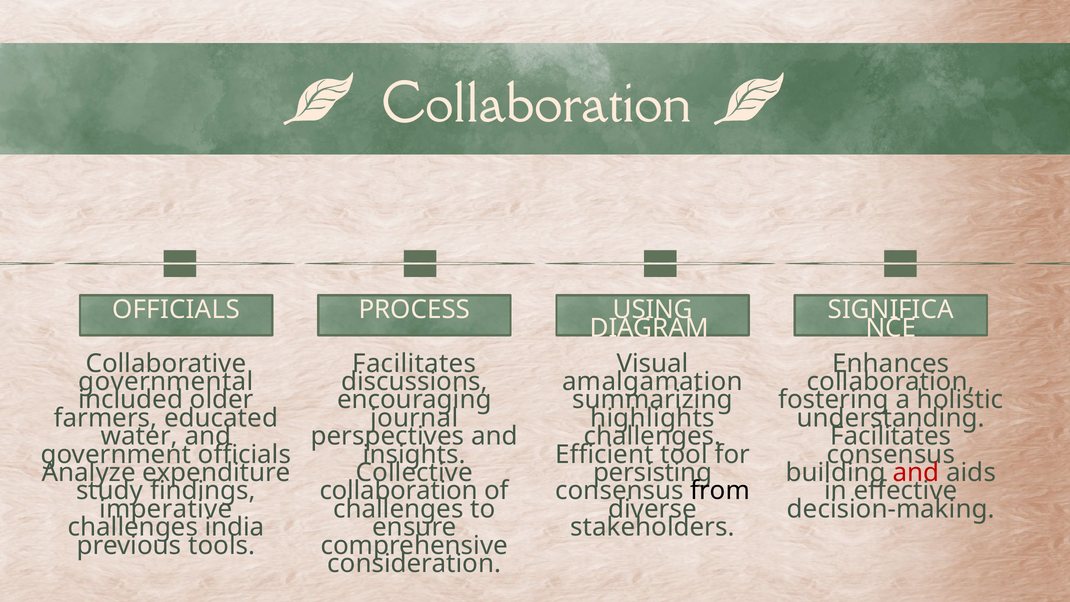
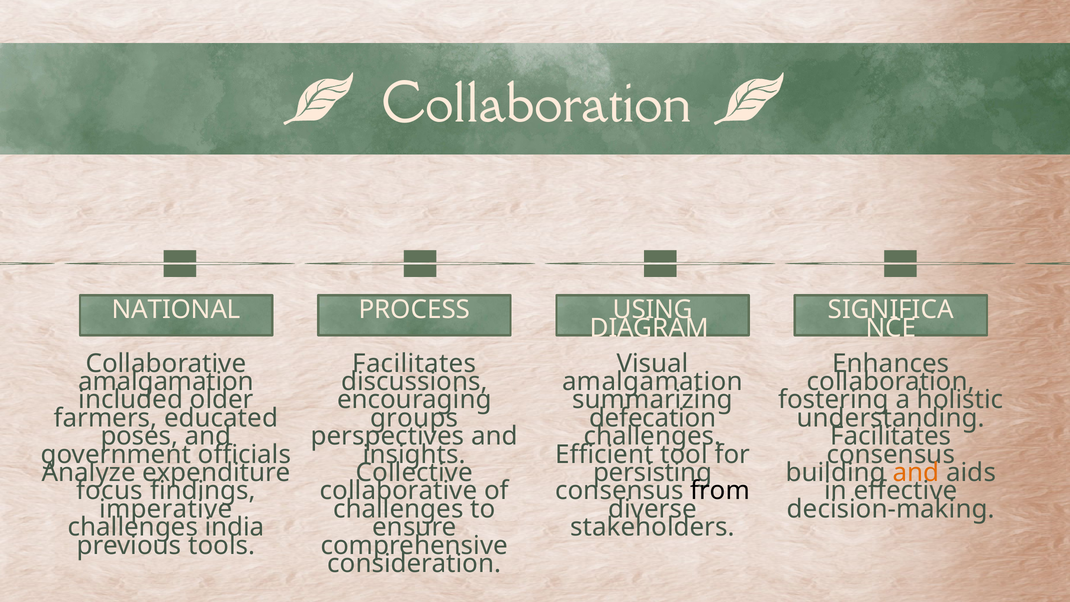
OFFICIALS at (176, 310): OFFICIALS -> NATIONAL
governmental at (166, 382): governmental -> amalgamation
journal: journal -> groups
highlights: highlights -> defecation
water: water -> poses
and at (916, 473) colour: red -> orange
study: study -> focus
collaboration at (399, 491): collaboration -> collaborative
